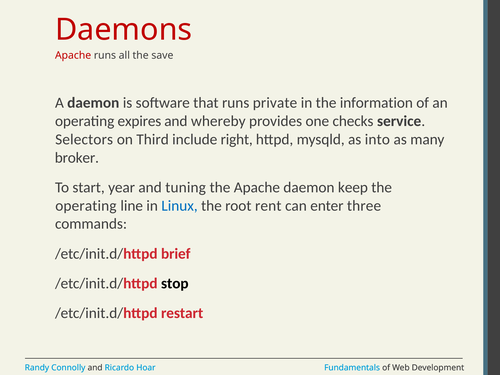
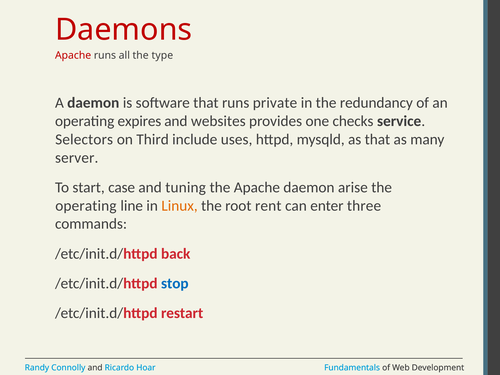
save: save -> type
information: information -> redundancy
whereby: whereby -> websites
right: right -> uses
as into: into -> that
broker: broker -> server
year: year -> case
keep: keep -> arise
Linux colour: blue -> orange
brief: brief -> back
stop colour: black -> blue
